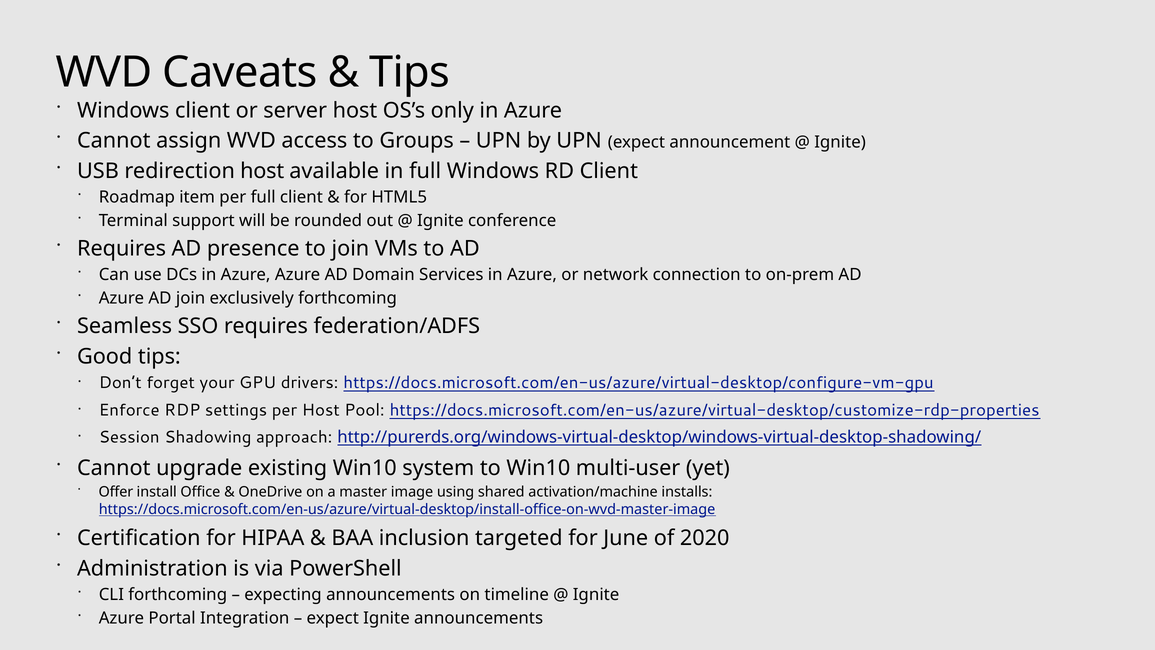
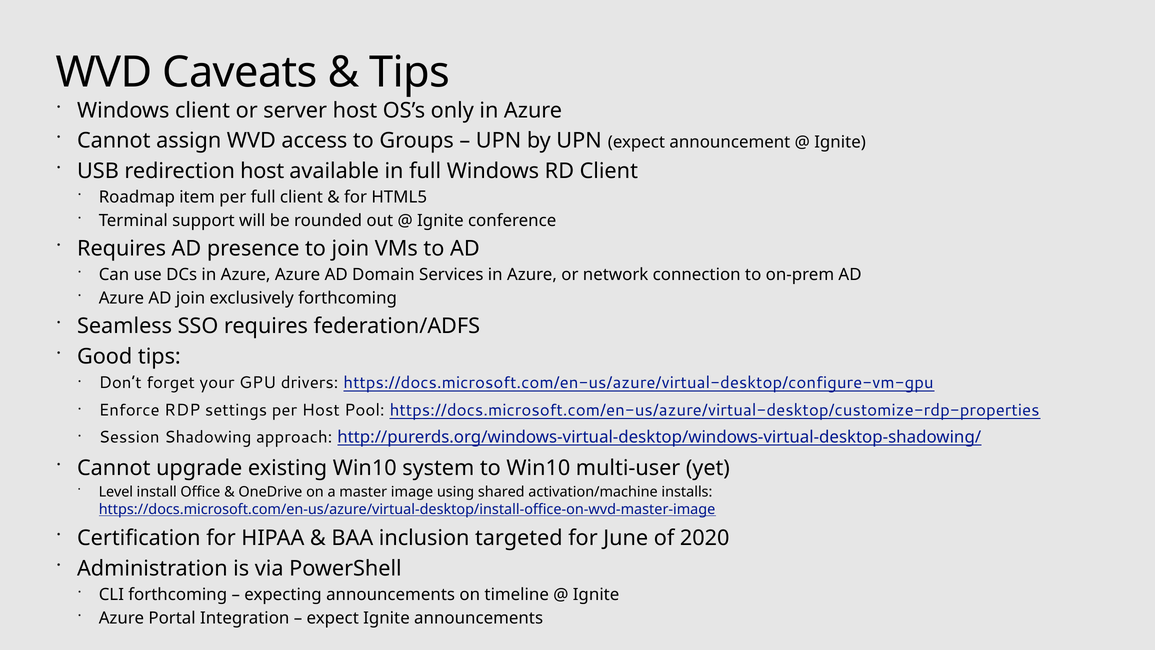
Offer: Offer -> Level
